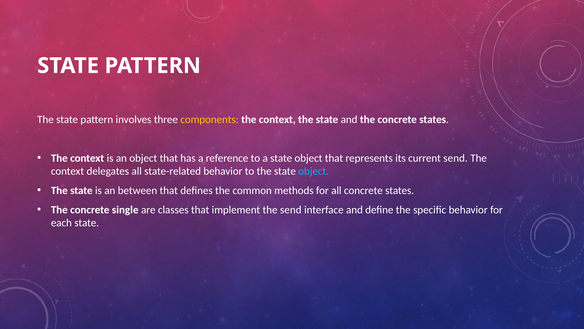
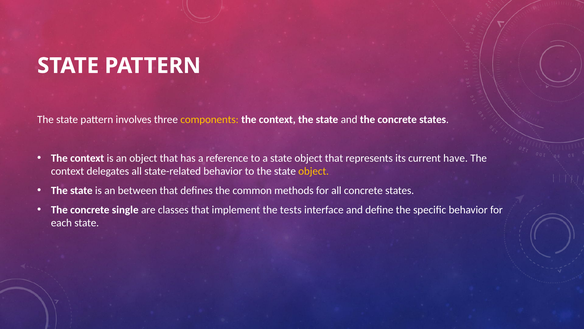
current send: send -> have
object at (314, 171) colour: light blue -> yellow
the send: send -> tests
